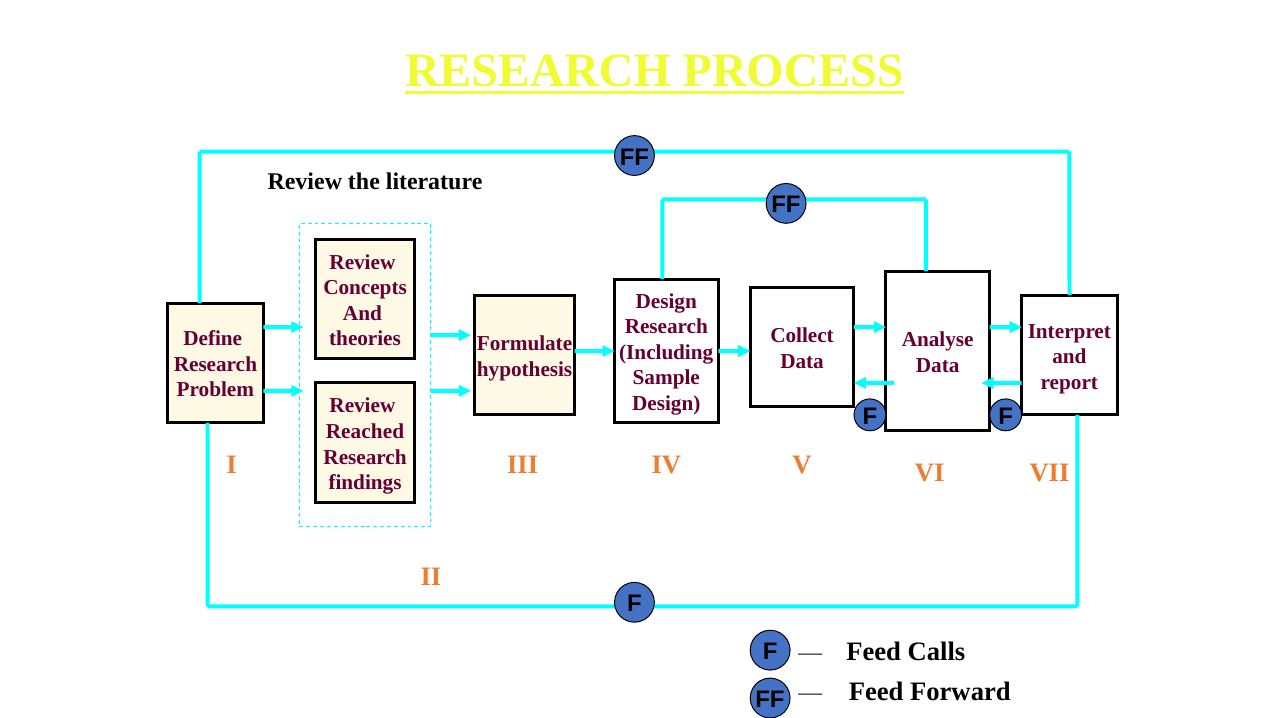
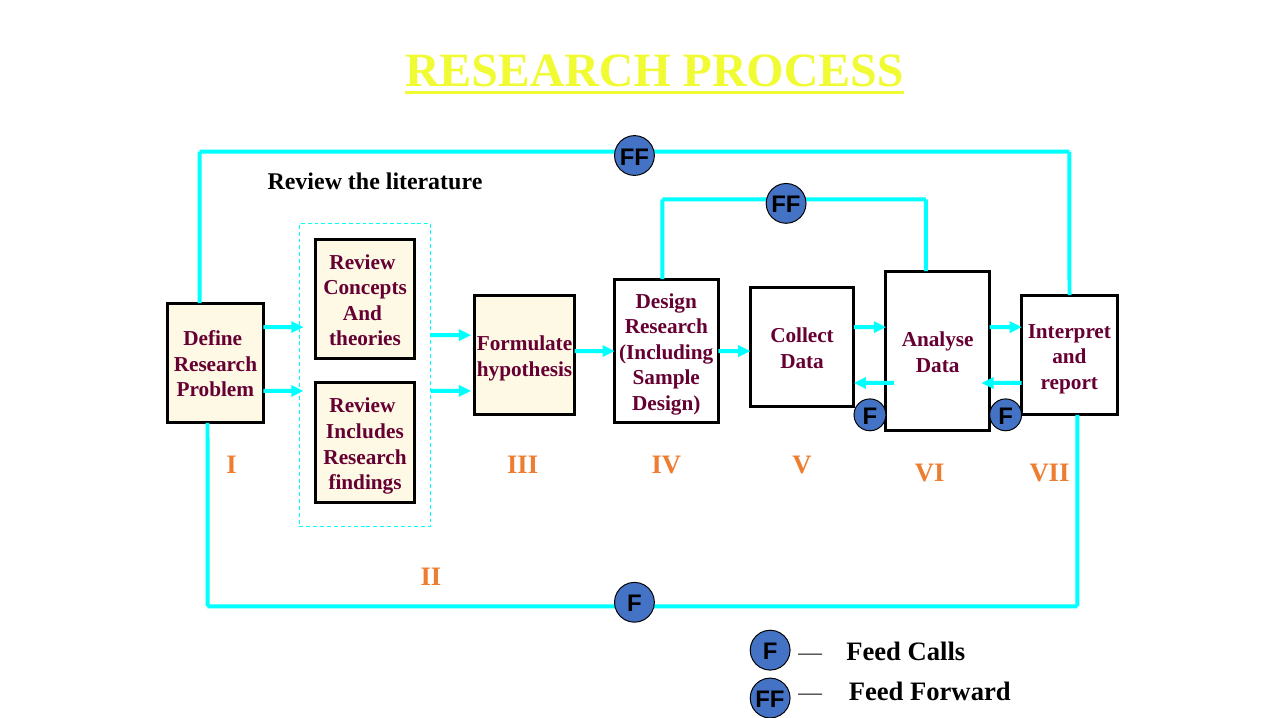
Reached: Reached -> Includes
